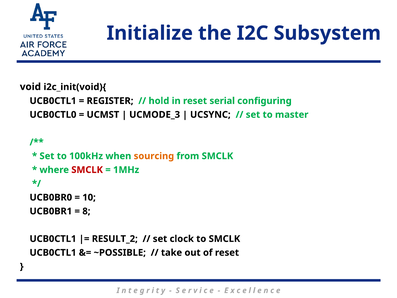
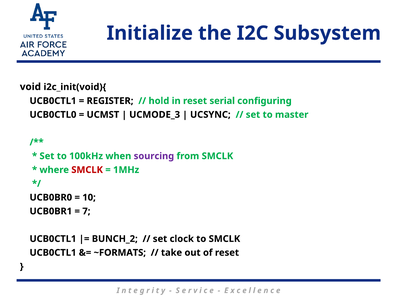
sourcing colour: orange -> purple
8: 8 -> 7
RESULT_2: RESULT_2 -> BUNCH_2
~POSSIBLE: ~POSSIBLE -> ~FORMATS
